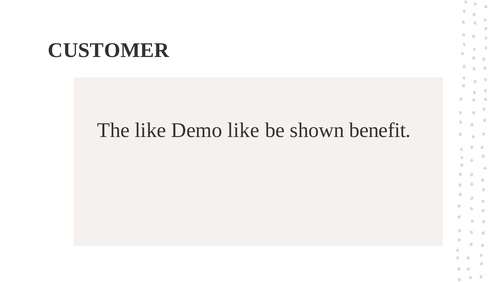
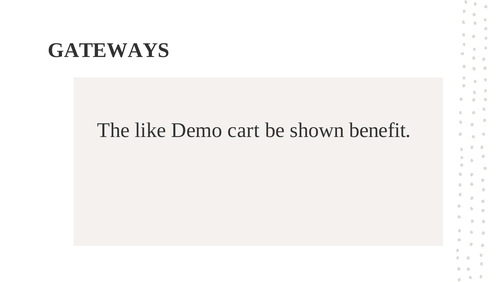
CUSTOMER: CUSTOMER -> GATEWAYS
Demo like: like -> cart
